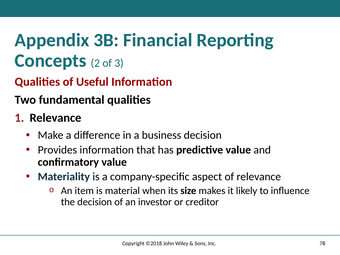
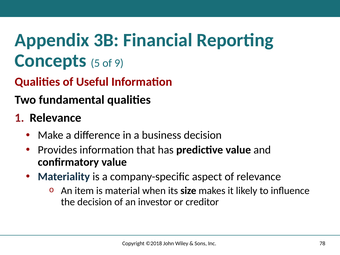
2: 2 -> 5
3: 3 -> 9
